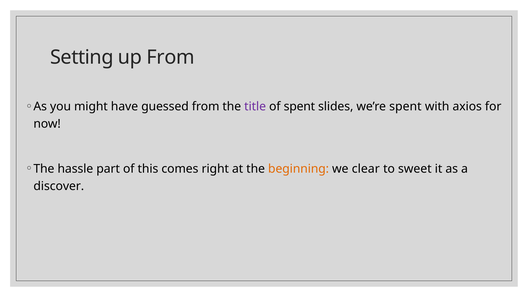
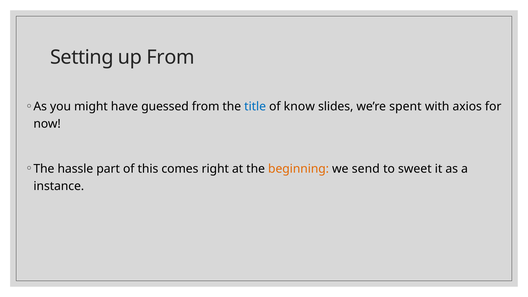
title colour: purple -> blue
of spent: spent -> know
clear: clear -> send
discover: discover -> instance
